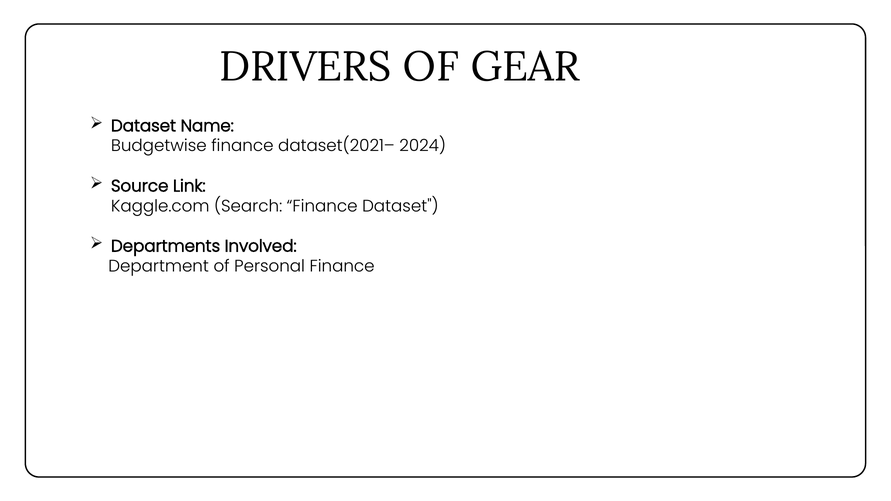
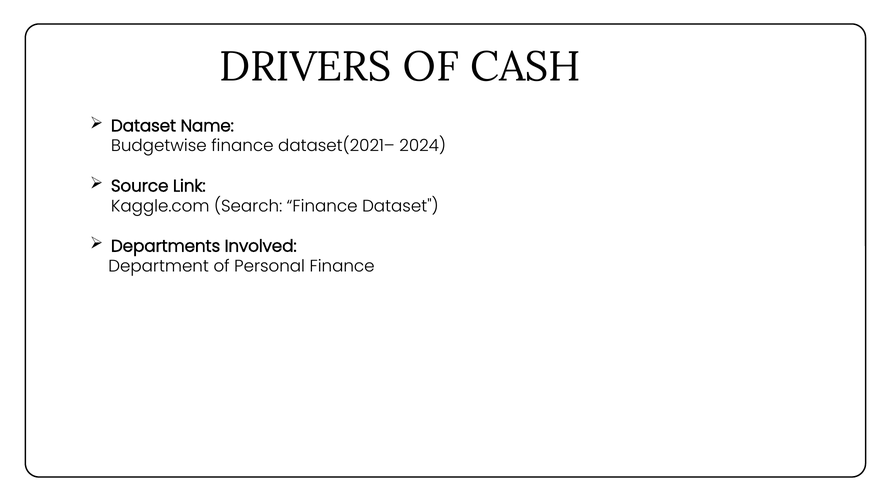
GEAR: GEAR -> CASH
